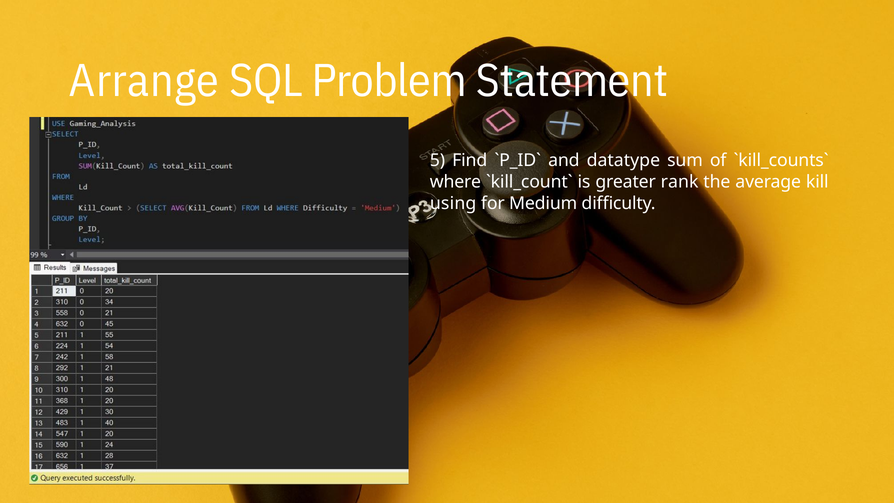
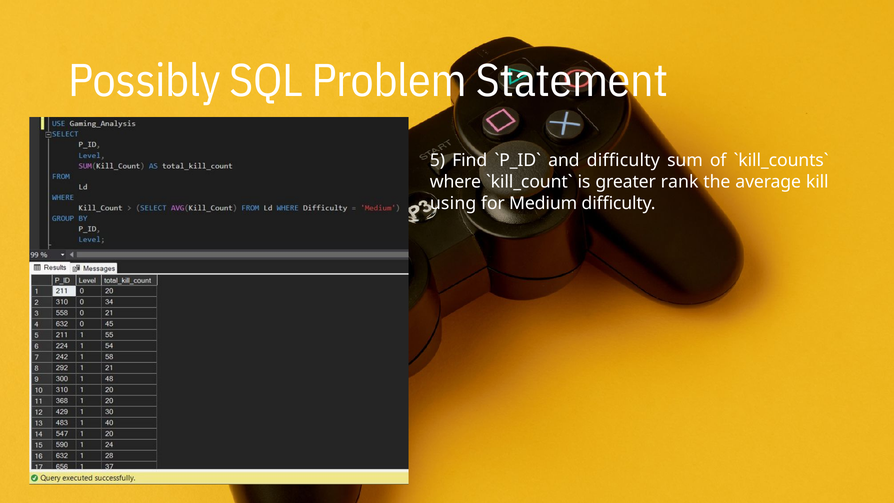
Arrange: Arrange -> Possibly
and datatype: datatype -> difficulty
